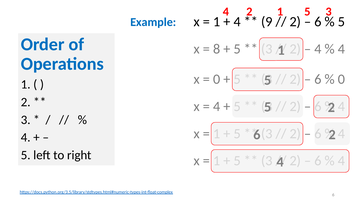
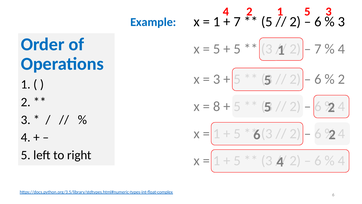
4 at (237, 22): 4 -> 7
9 at (267, 22): 9 -> 5
5 at (341, 22): 5 -> 3
8 at (217, 49): 8 -> 5
4 at (318, 49): 4 -> 7
0 at (217, 79): 0 -> 3
0 at (341, 79): 0 -> 2
4 at (217, 106): 4 -> 8
